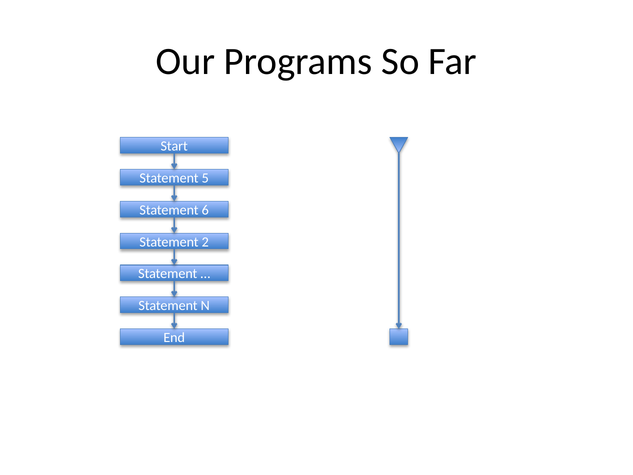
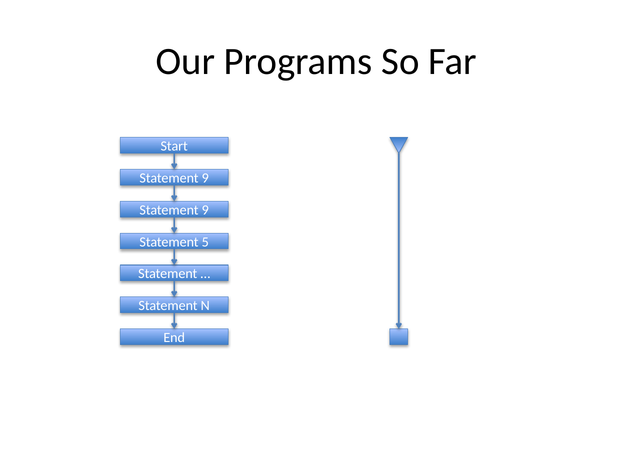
5 at (205, 178): 5 -> 9
6 at (205, 210): 6 -> 9
2: 2 -> 5
